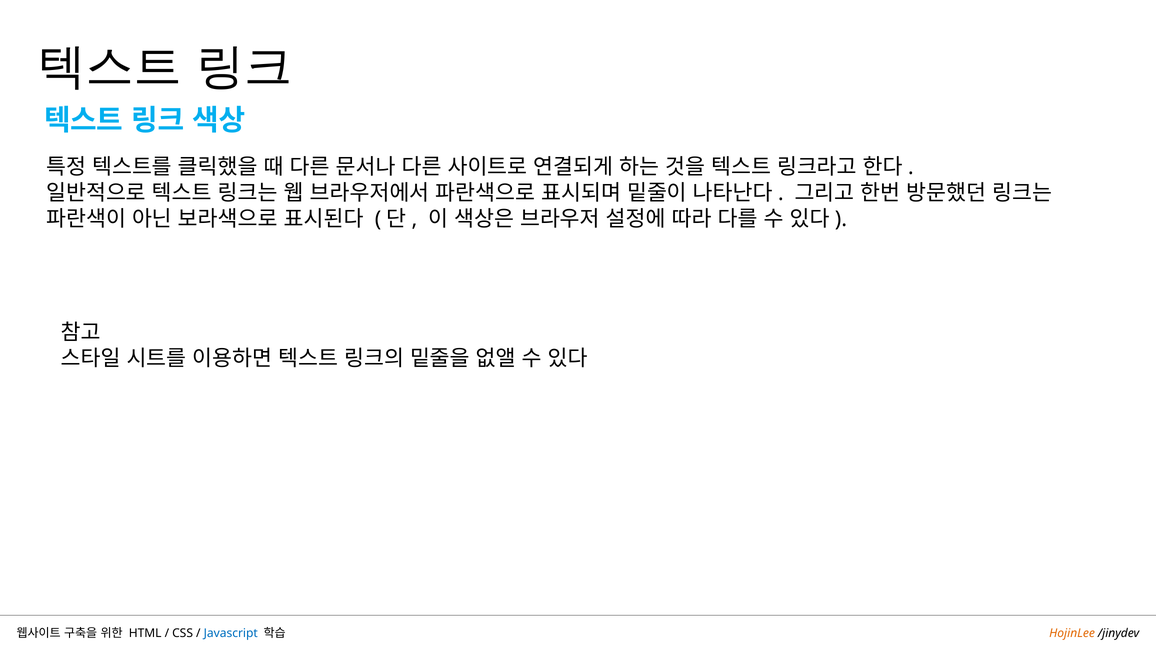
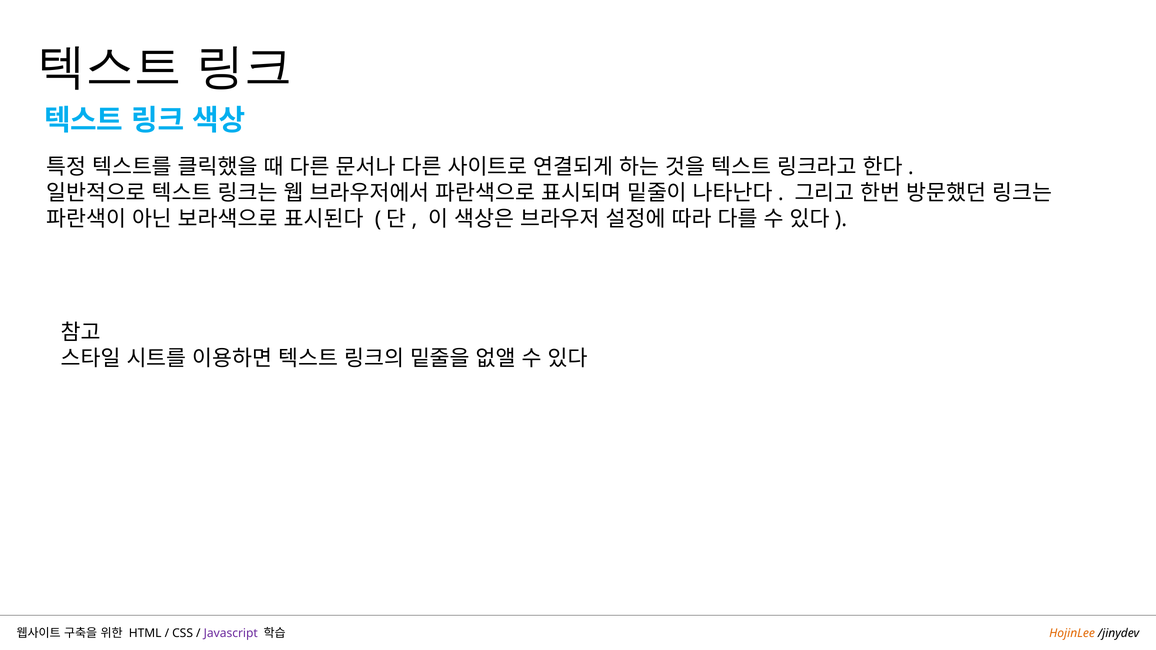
Javascript colour: blue -> purple
